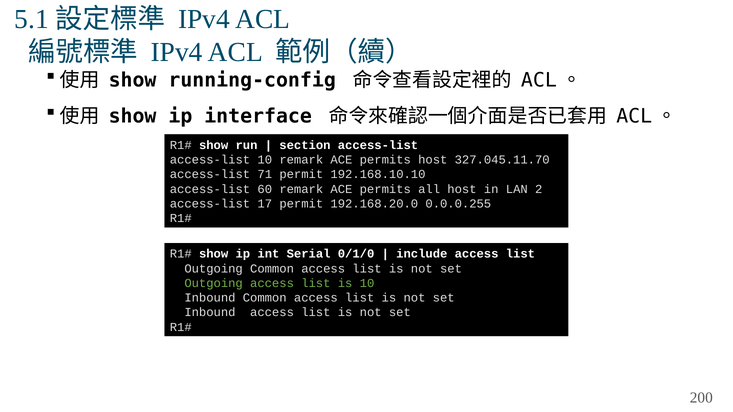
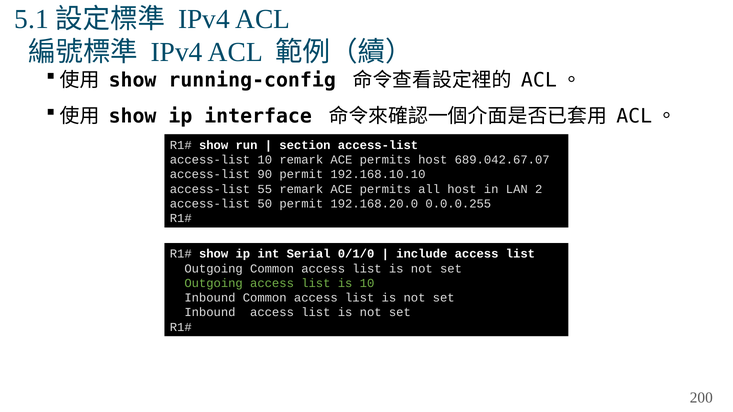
327.045.11.70: 327.045.11.70 -> 689.042.67.07
71: 71 -> 90
60: 60 -> 55
17: 17 -> 50
